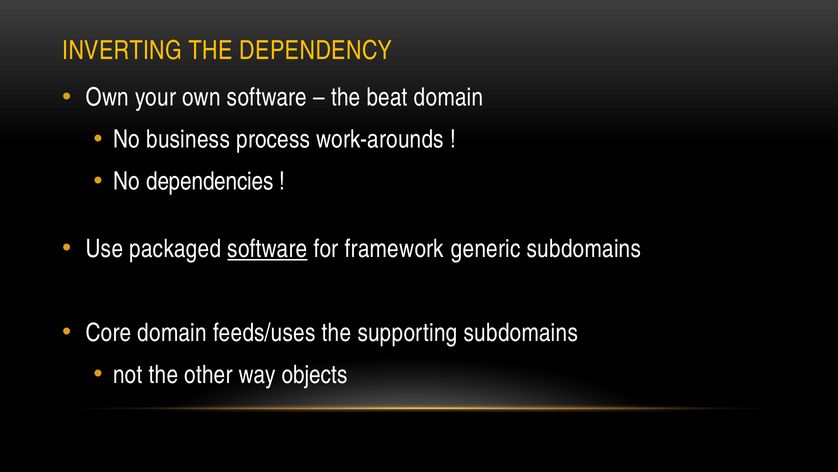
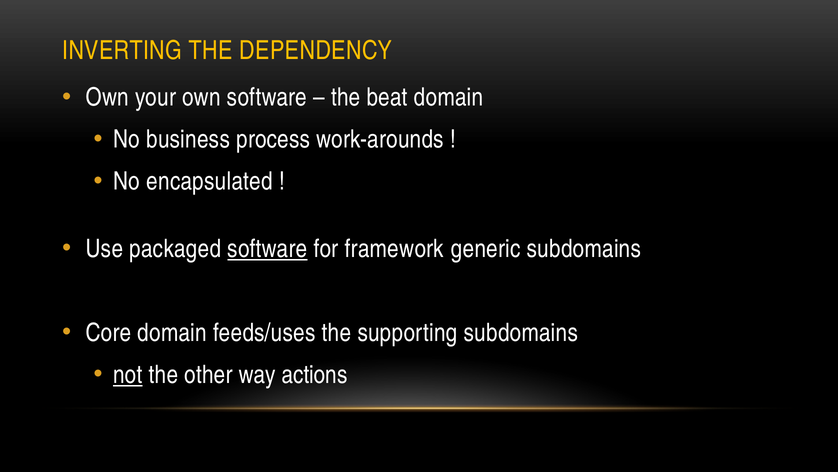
dependencies: dependencies -> encapsulated
not underline: none -> present
objects: objects -> actions
